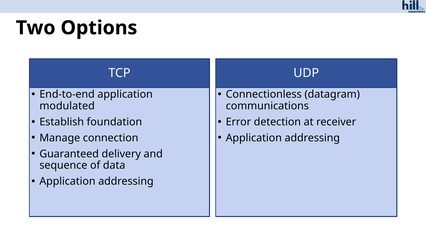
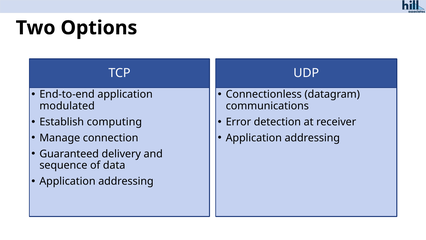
foundation: foundation -> computing
